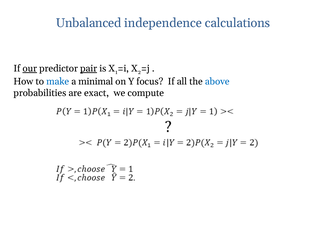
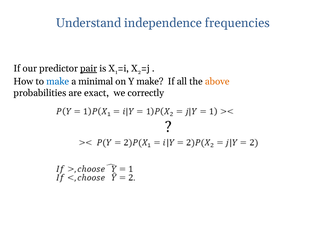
Unbalanced: Unbalanced -> Understand
calculations: calculations -> frequencies
our underline: present -> none
Y focus: focus -> make
above colour: blue -> orange
compute: compute -> correctly
